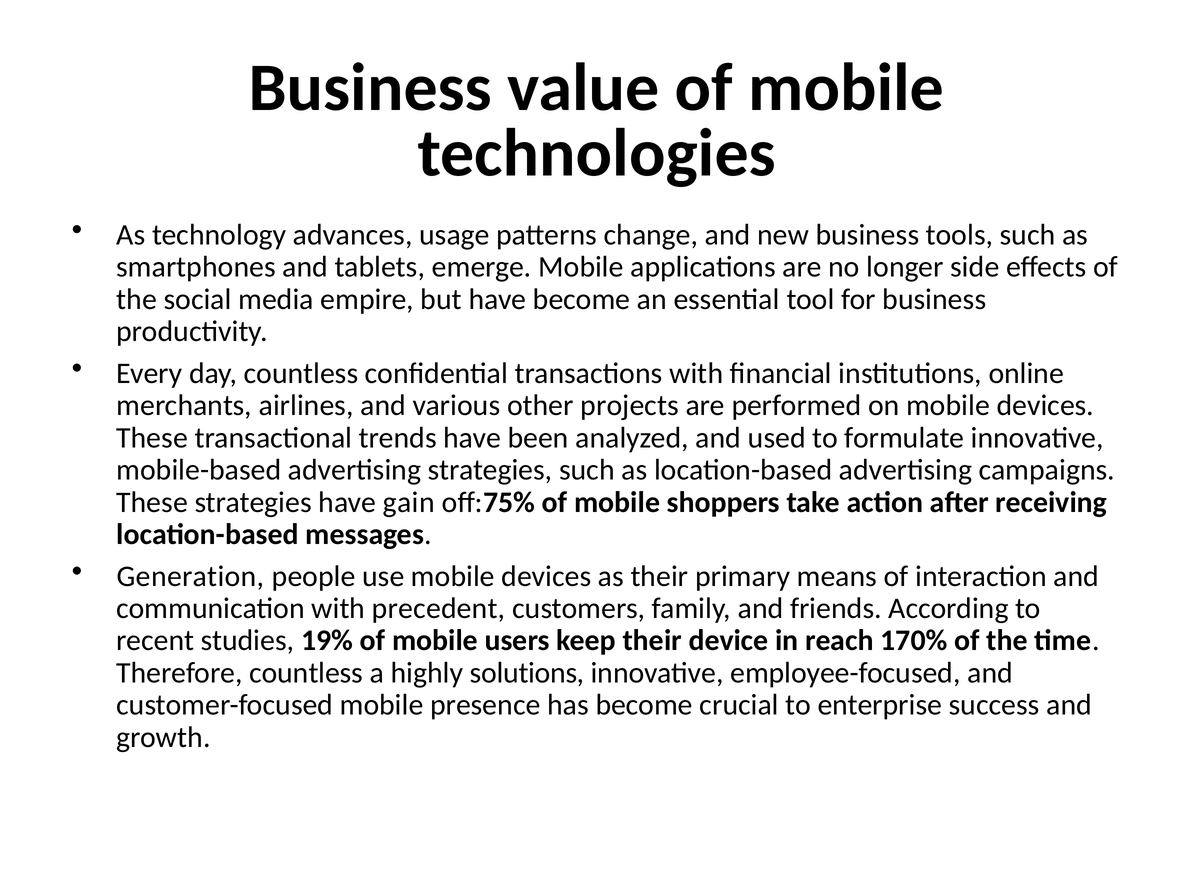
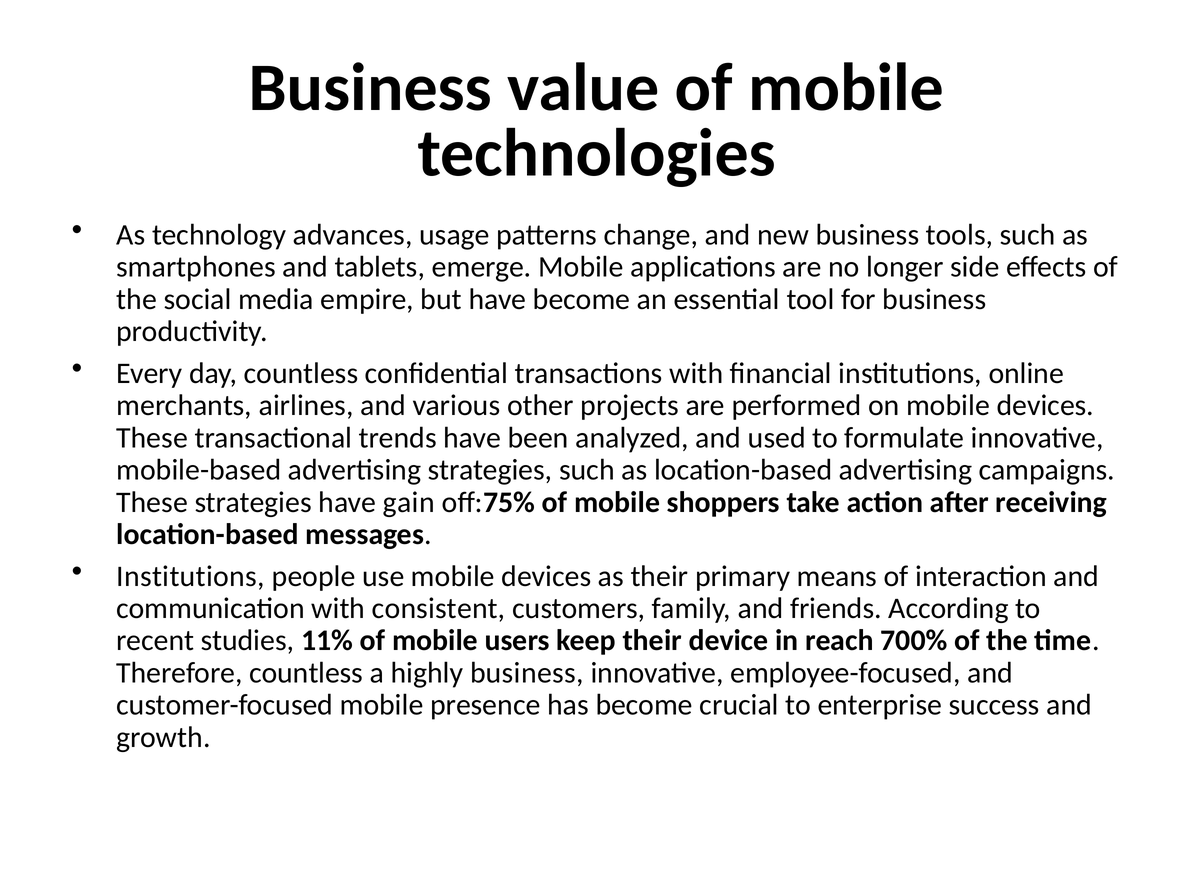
Generation at (191, 576): Generation -> Institutions
precedent: precedent -> consistent
19%: 19% -> 11%
170%: 170% -> 700%
highly solutions: solutions -> business
